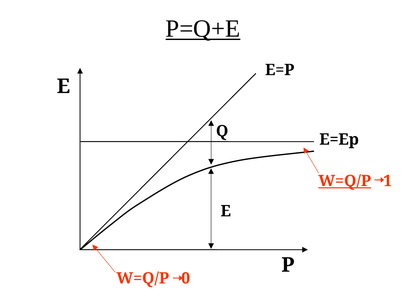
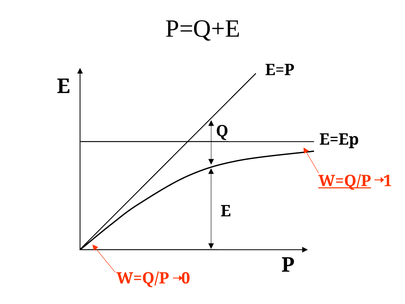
P=Q+E underline: present -> none
